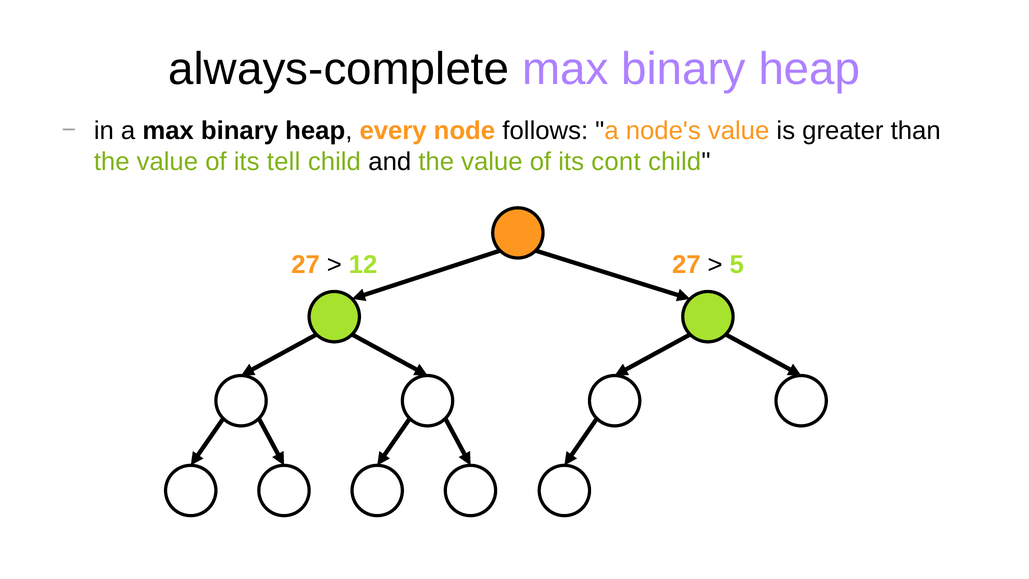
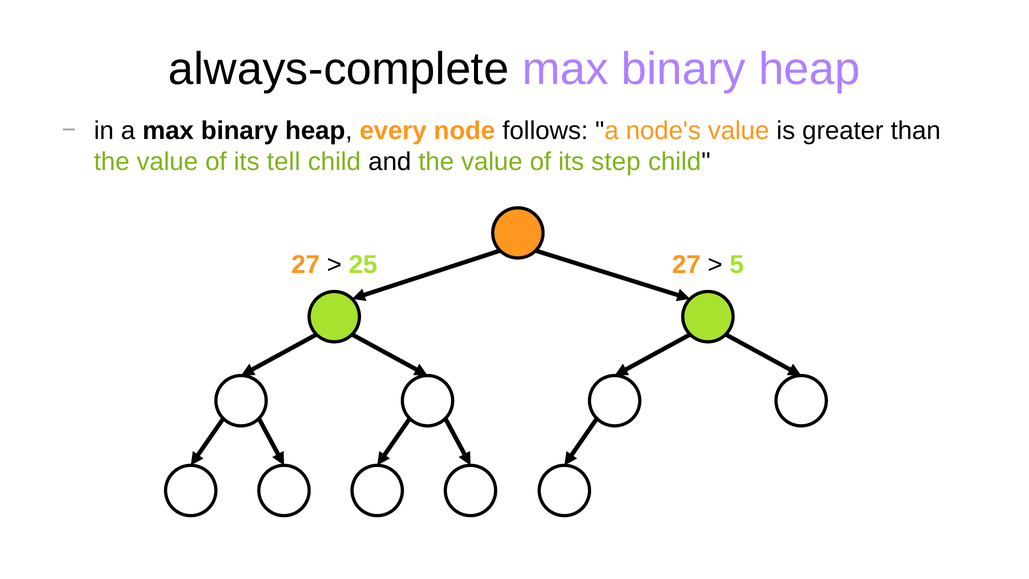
cont: cont -> step
12: 12 -> 25
